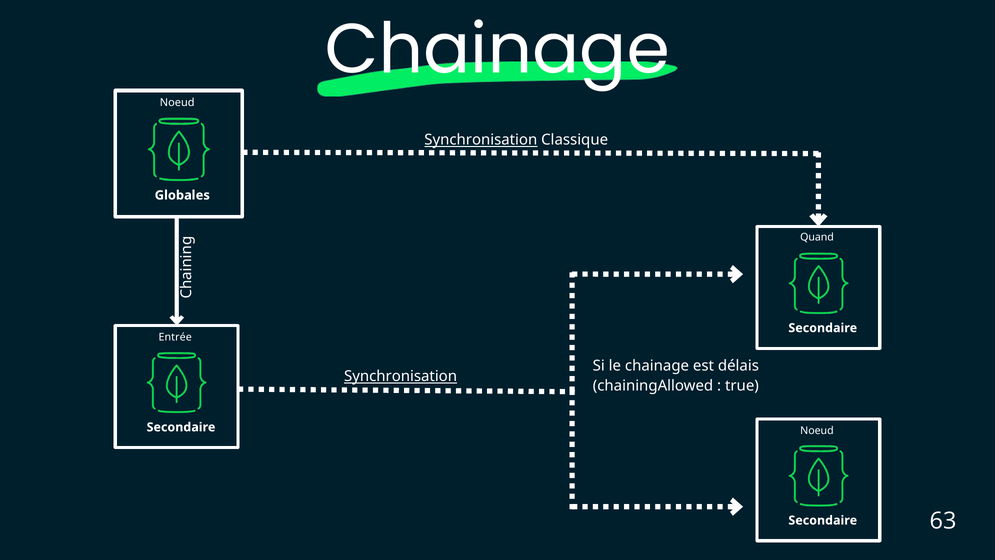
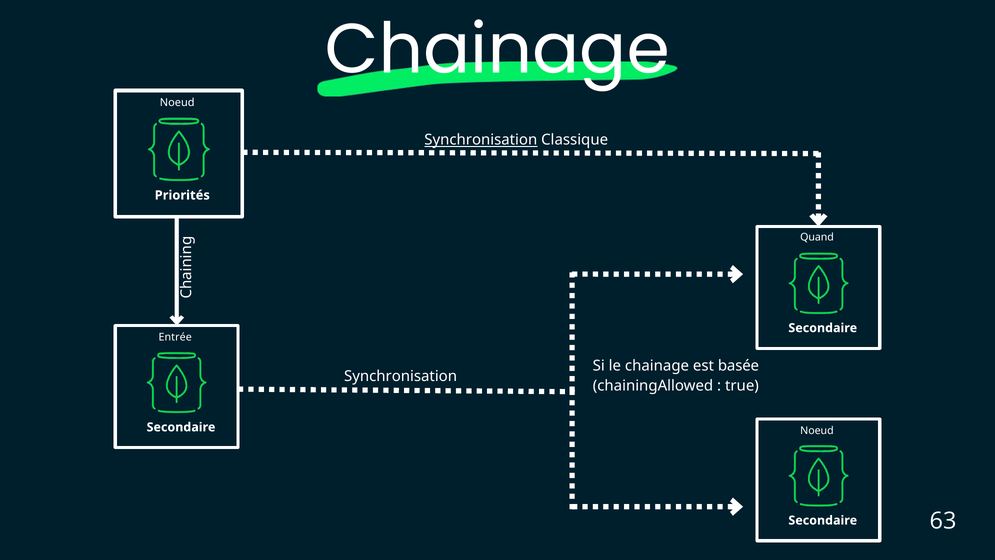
Globales: Globales -> Priorités
délais: délais -> basée
Synchronisation at (401, 376) underline: present -> none
